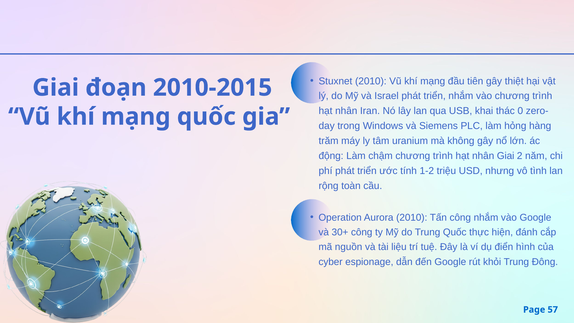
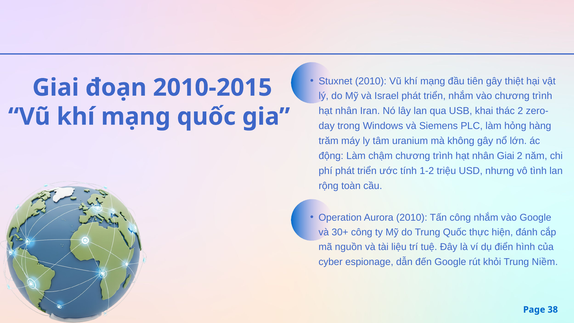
thác 0: 0 -> 2
Đông: Đông -> Niềm
57: 57 -> 38
